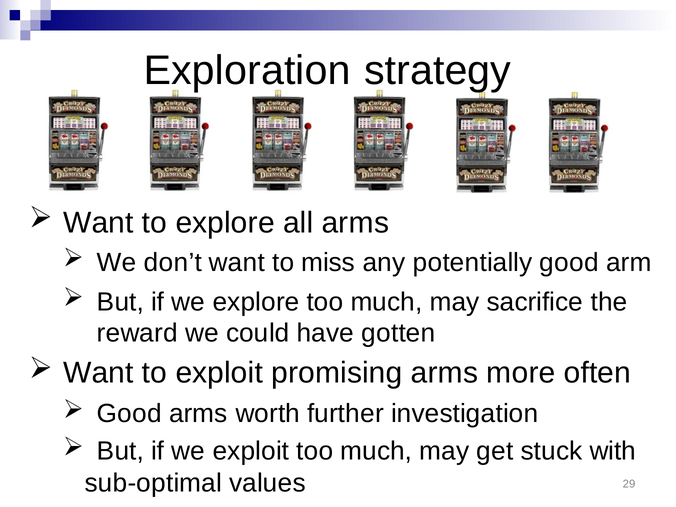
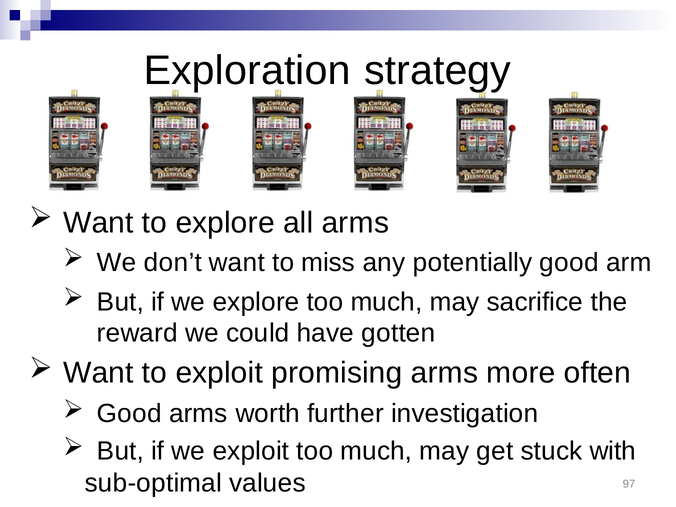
29: 29 -> 97
